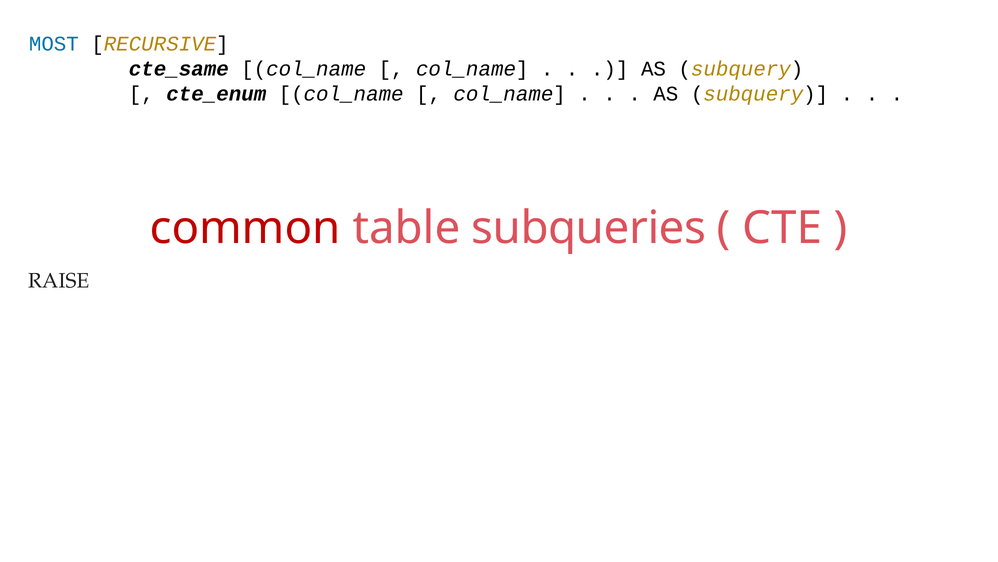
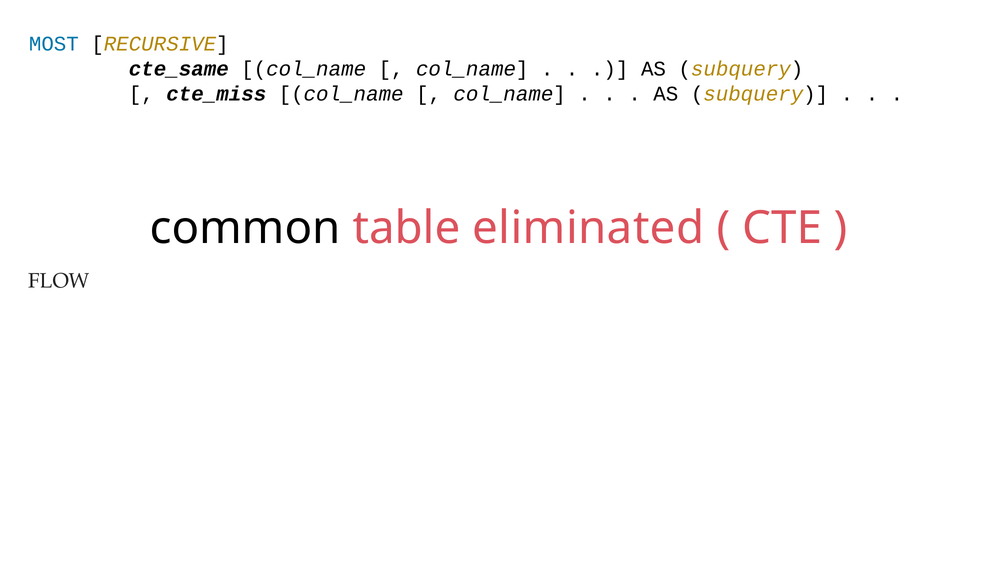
cte_enum: cte_enum -> cte_miss
common colour: red -> black
subqueries: subqueries -> eliminated
RAISE: RAISE -> FLOW
